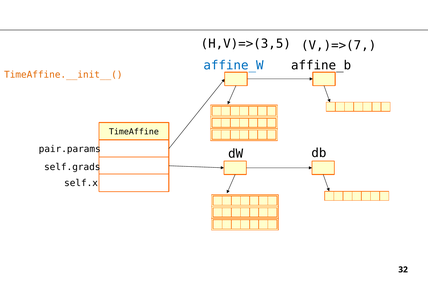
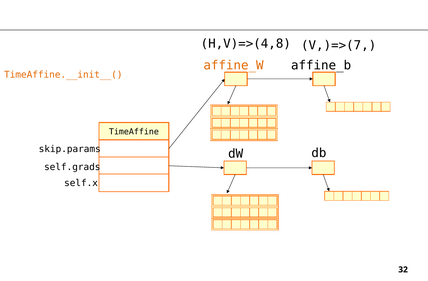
H,V)=>(3,5: H,V)=>(3,5 -> H,V)=>(4,8
affine_W colour: blue -> orange
pair.params: pair.params -> skip.params
